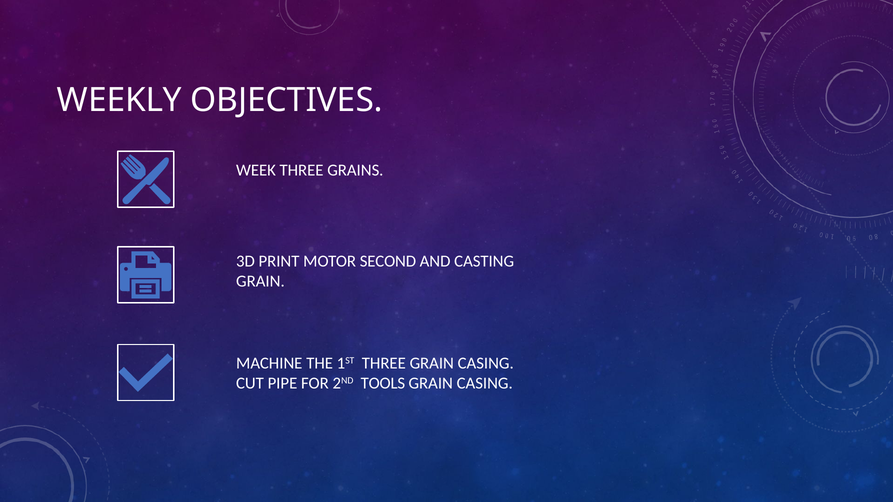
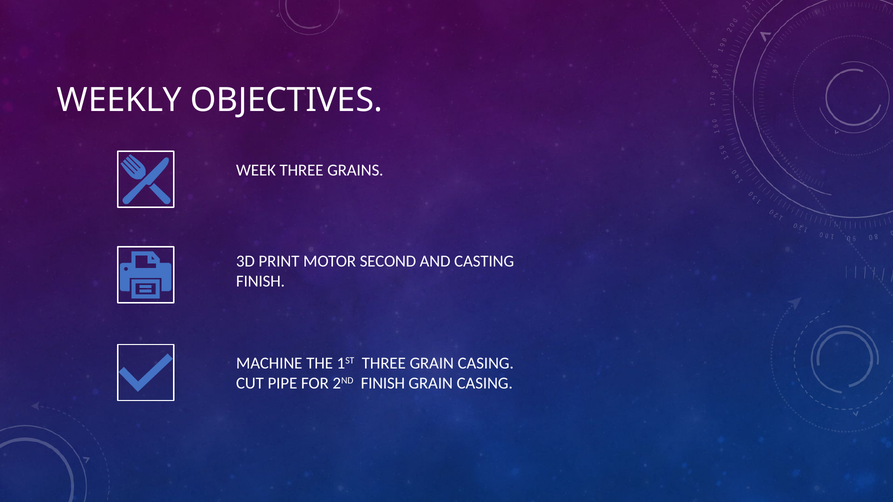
GRAIN at (260, 281): GRAIN -> FINISH
2ND TOOLS: TOOLS -> FINISH
